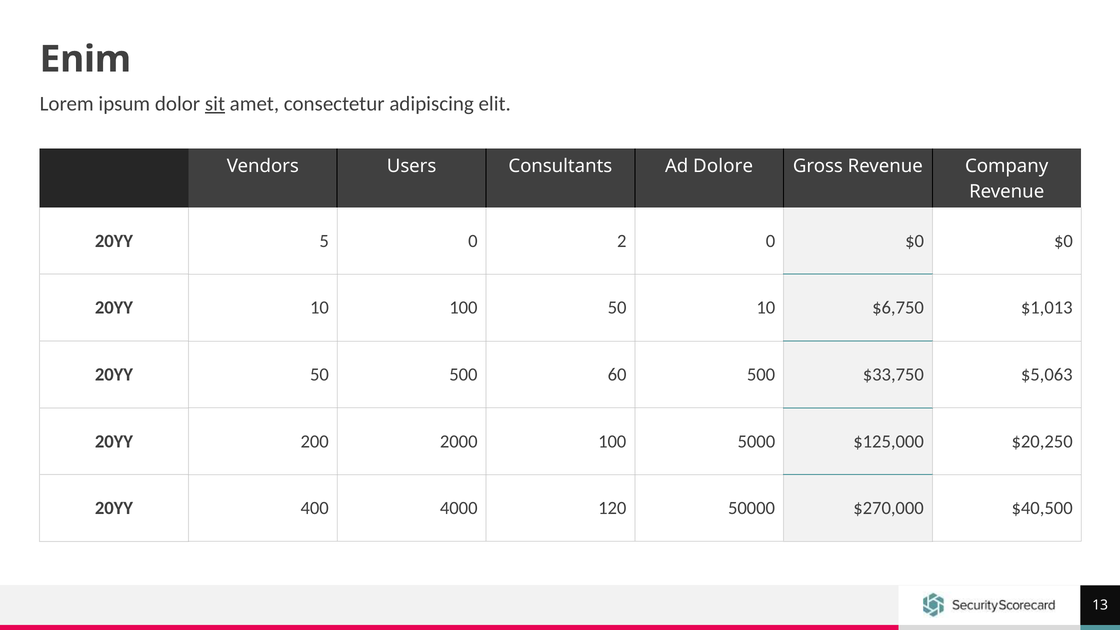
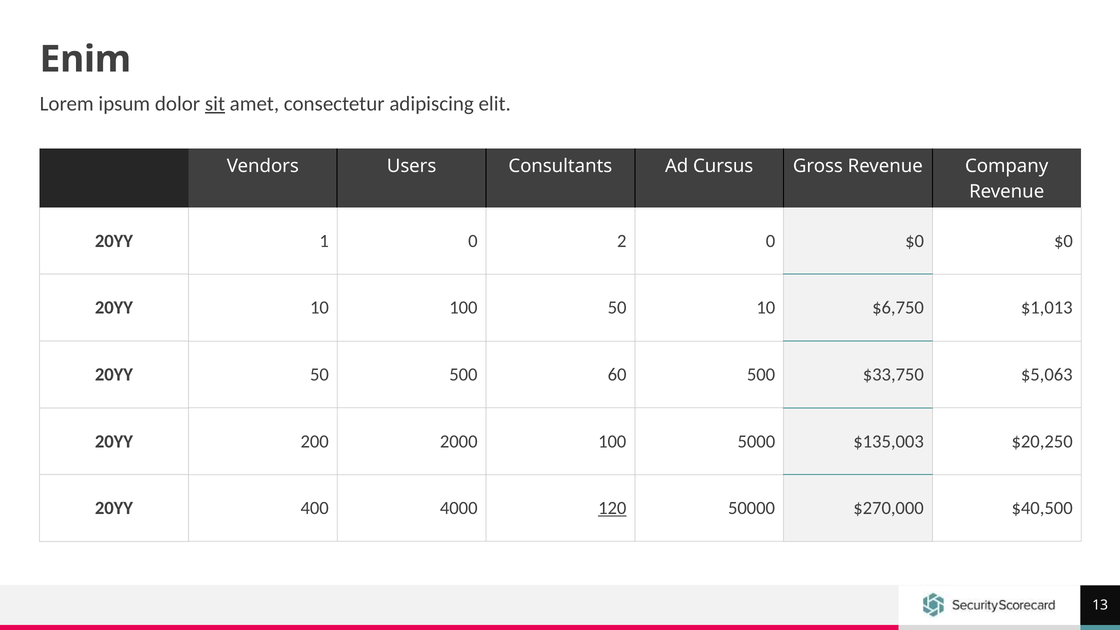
Dolore: Dolore -> Cursus
5: 5 -> 1
$125,000: $125,000 -> $135,003
120 underline: none -> present
